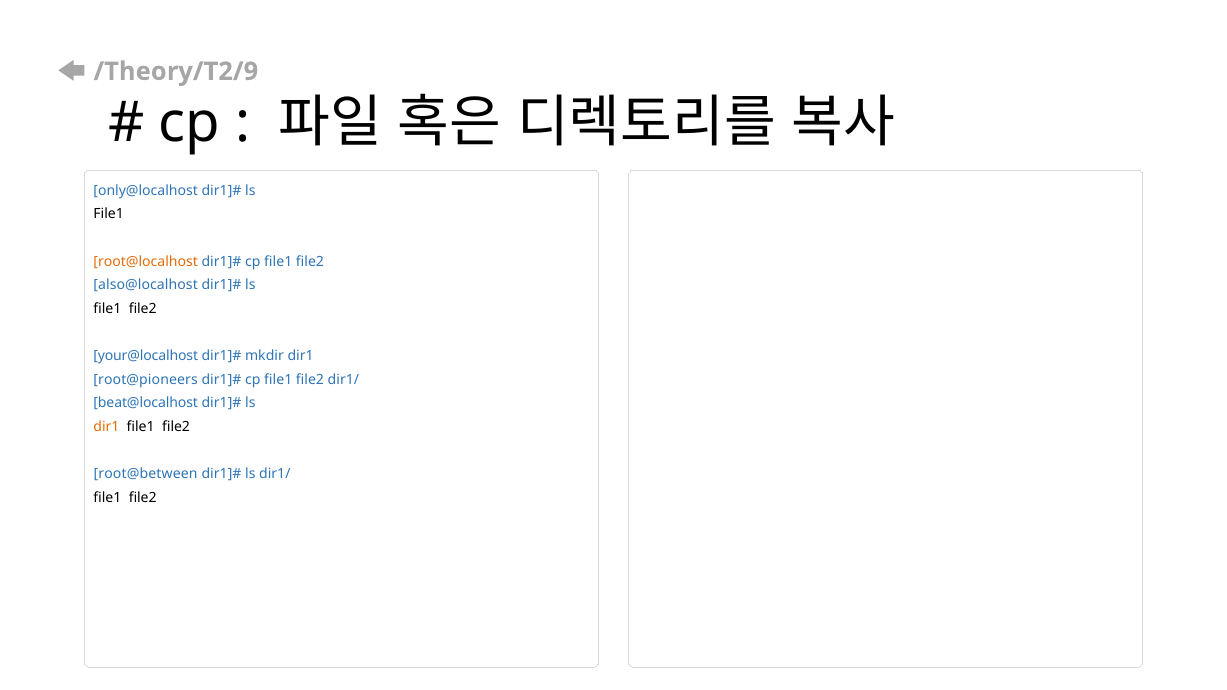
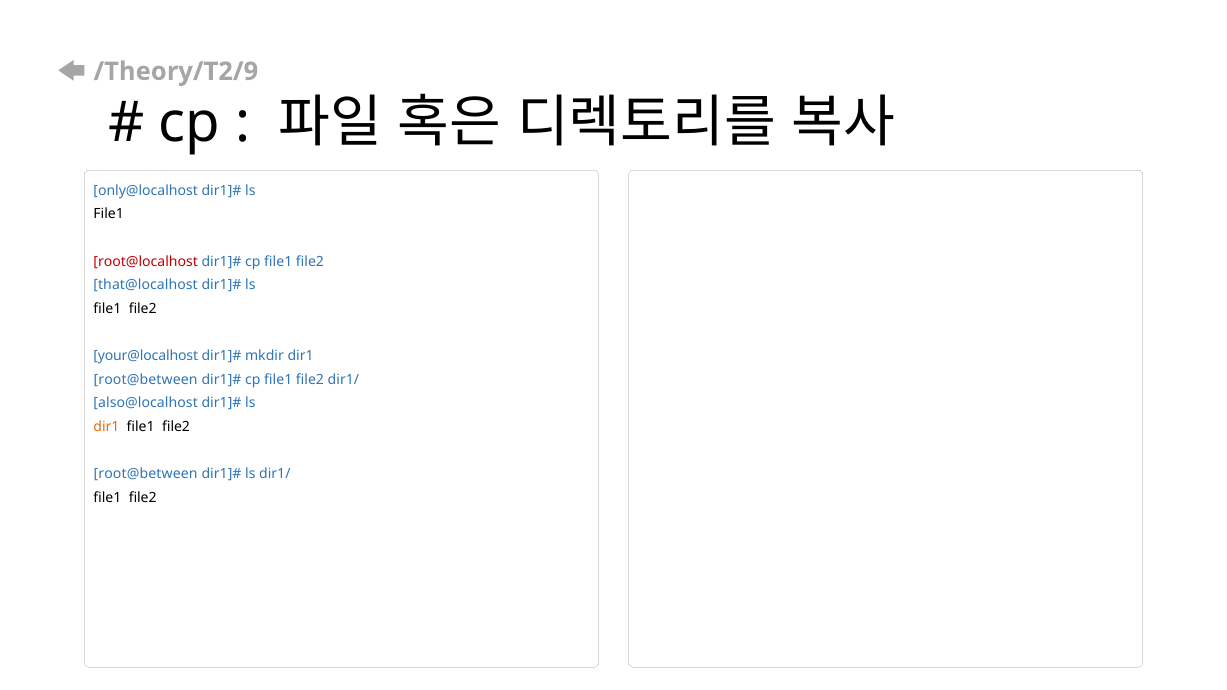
root@localhost colour: orange -> red
also@localhost: also@localhost -> that@localhost
root@pioneers at (146, 380): root@pioneers -> root@between
beat@localhost: beat@localhost -> also@localhost
